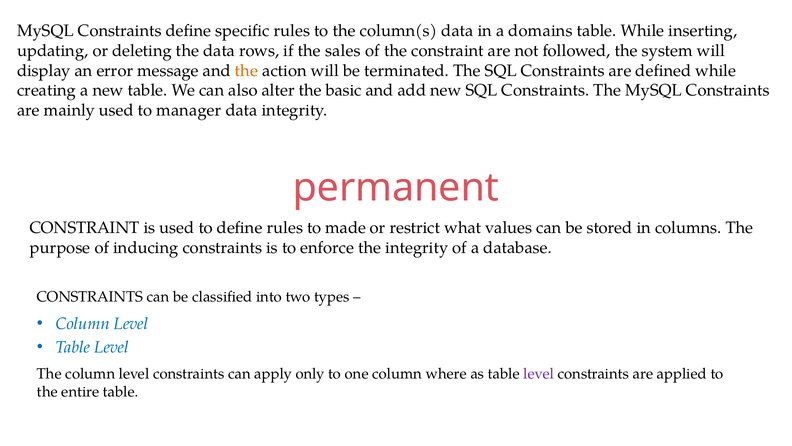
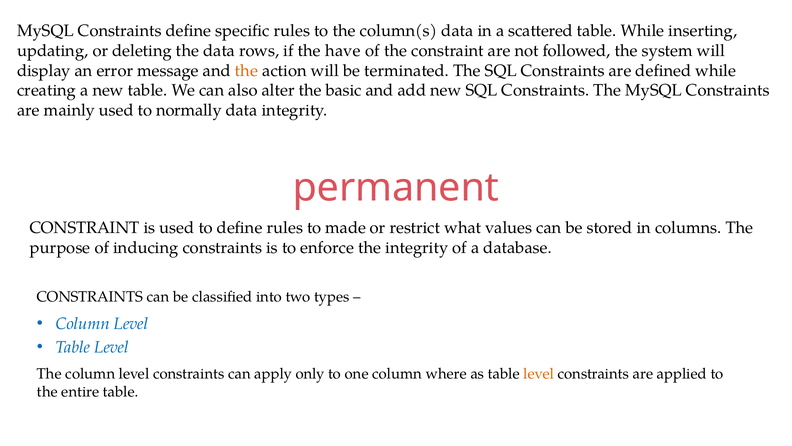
domains: domains -> scattered
sales: sales -> have
manager: manager -> normally
level at (539, 374) colour: purple -> orange
